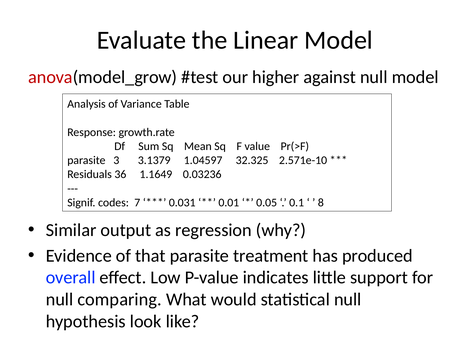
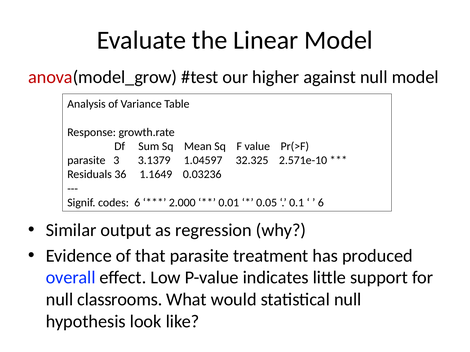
codes 7: 7 -> 6
0.031: 0.031 -> 2.000
8 at (321, 203): 8 -> 6
comparing: comparing -> classrooms
